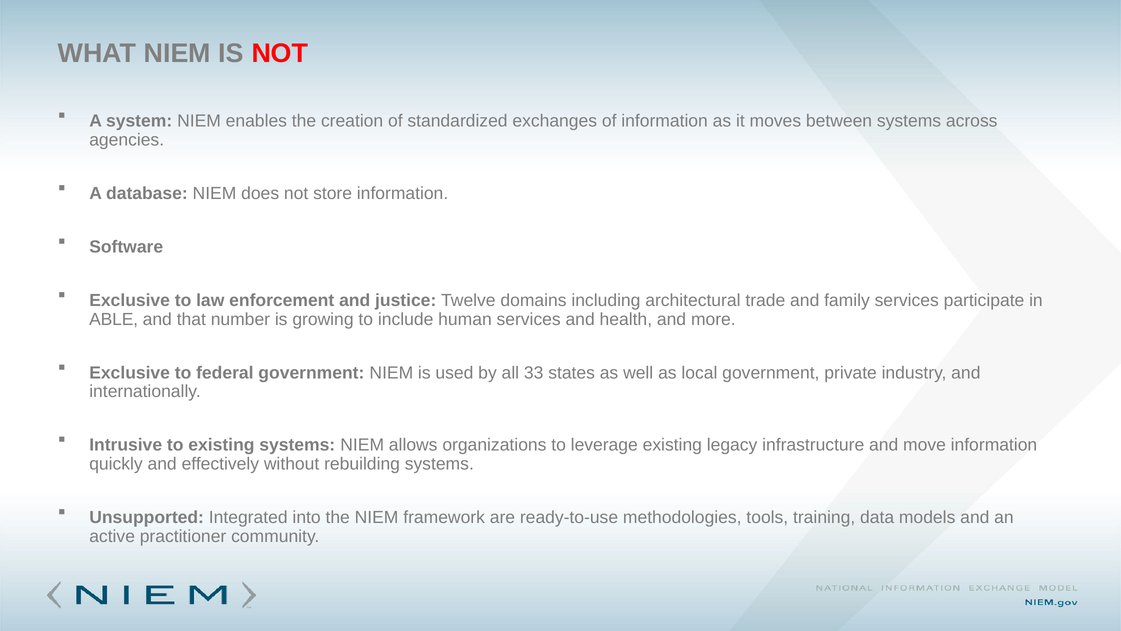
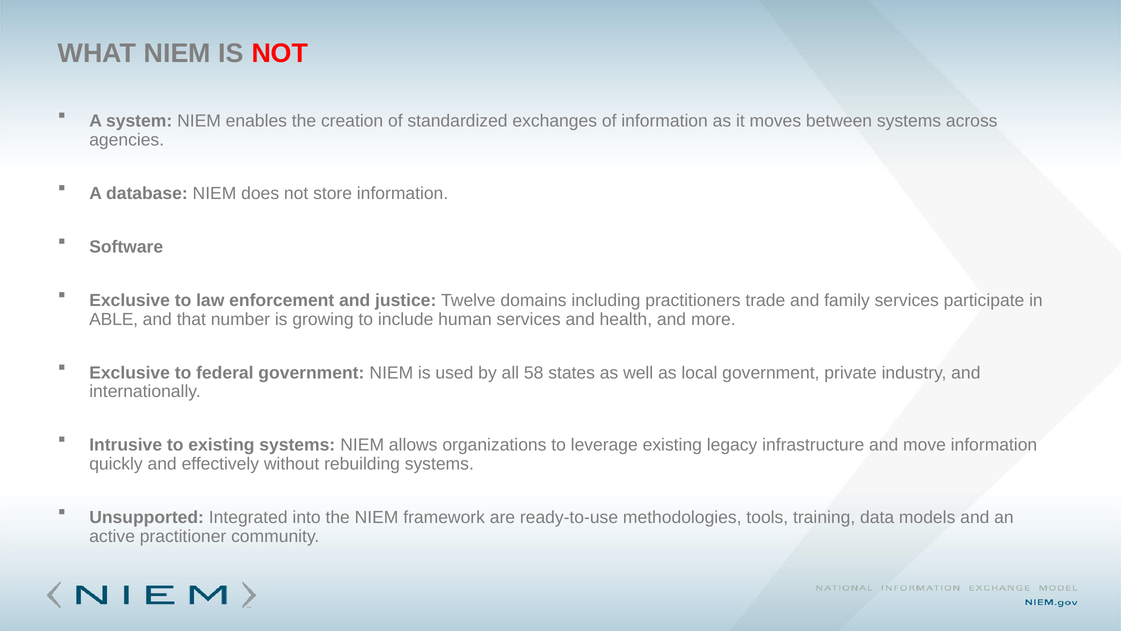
architectural: architectural -> practitioners
33: 33 -> 58
